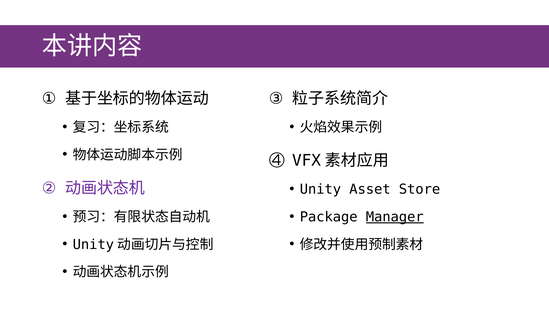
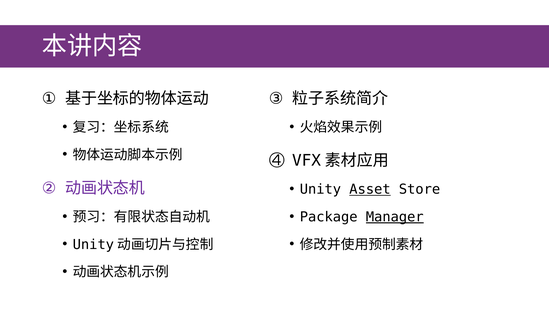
Asset underline: none -> present
